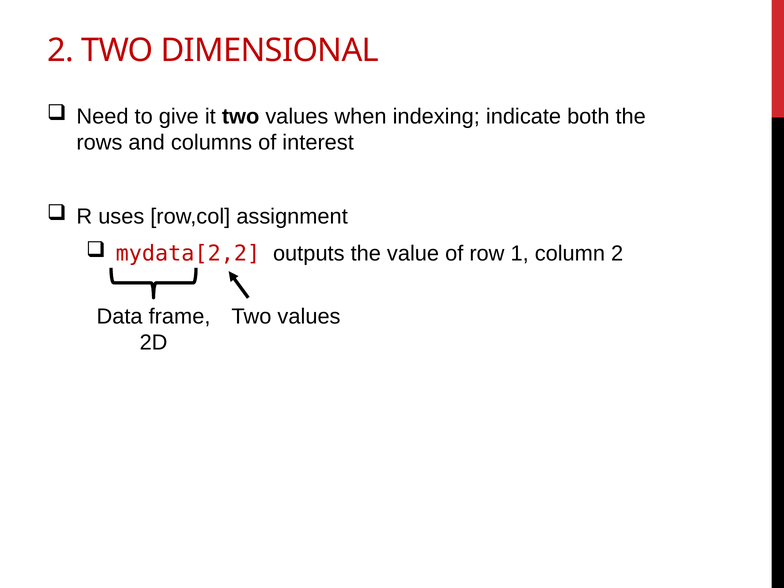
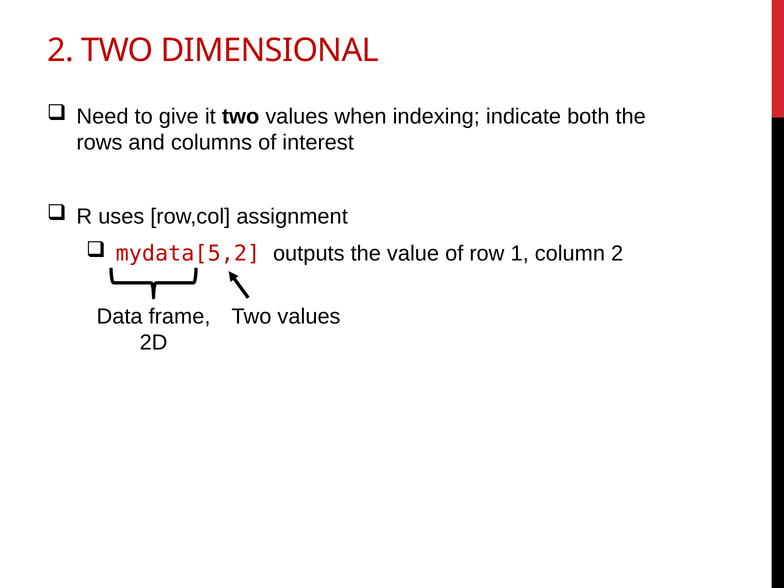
mydata[2,2: mydata[2,2 -> mydata[5,2
